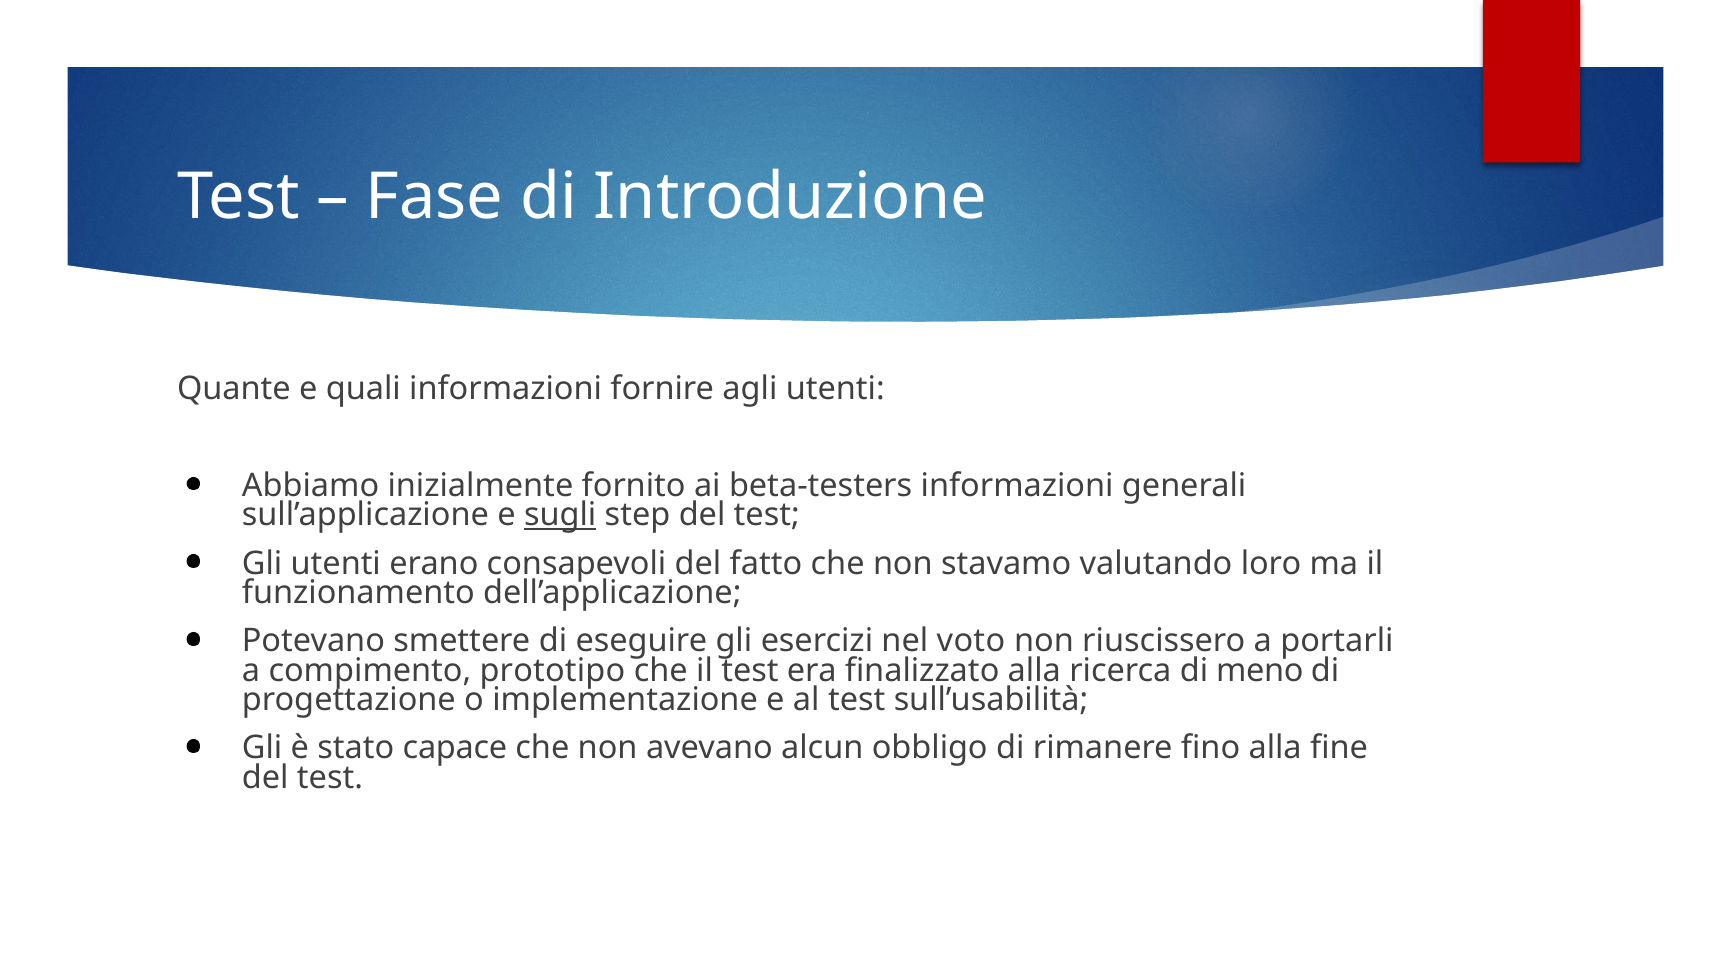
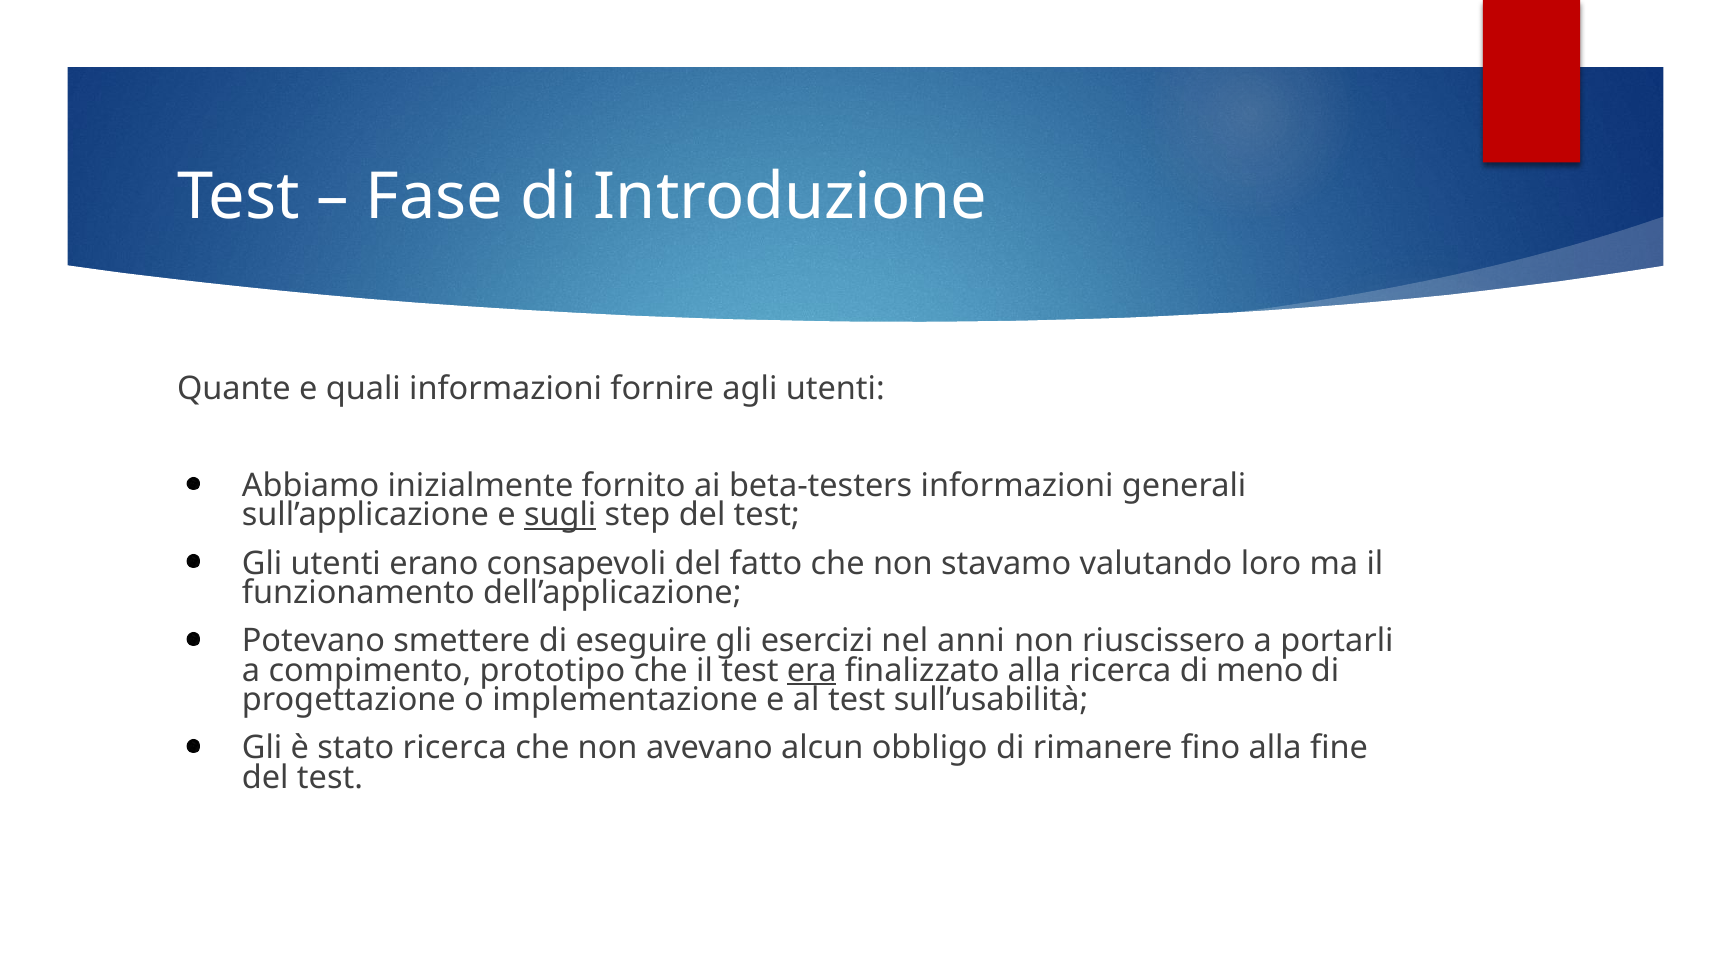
voto: voto -> anni
era underline: none -> present
stato capace: capace -> ricerca
